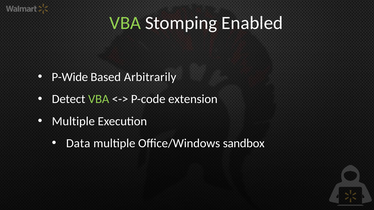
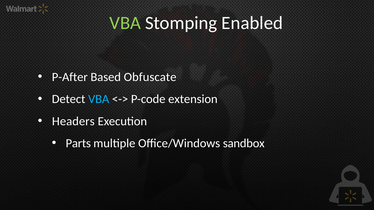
P-Wide: P-Wide -> P-After
Arbitrarily: Arbitrarily -> Obfuscate
VBA at (99, 99) colour: light green -> light blue
Multiple at (73, 121): Multiple -> Headers
Data: Data -> Parts
